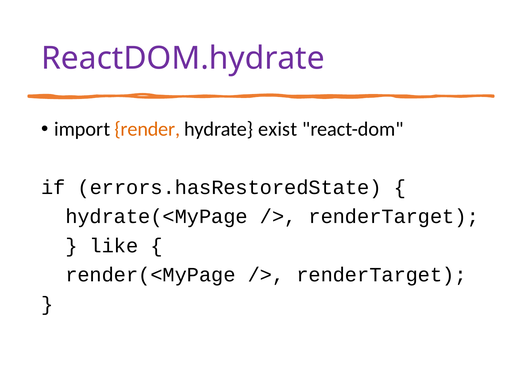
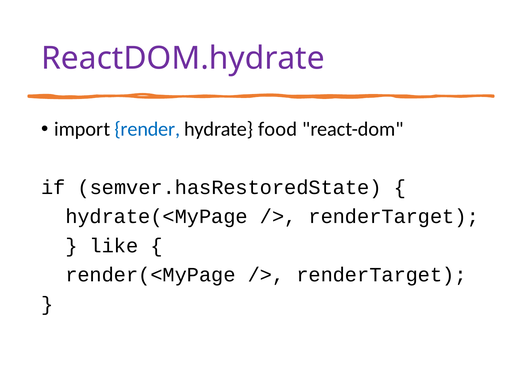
render colour: orange -> blue
exist: exist -> food
errors.hasRestoredState: errors.hasRestoredState -> semver.hasRestoredState
